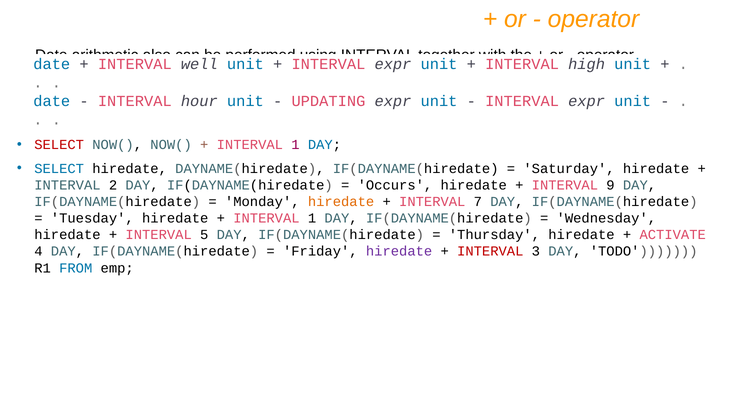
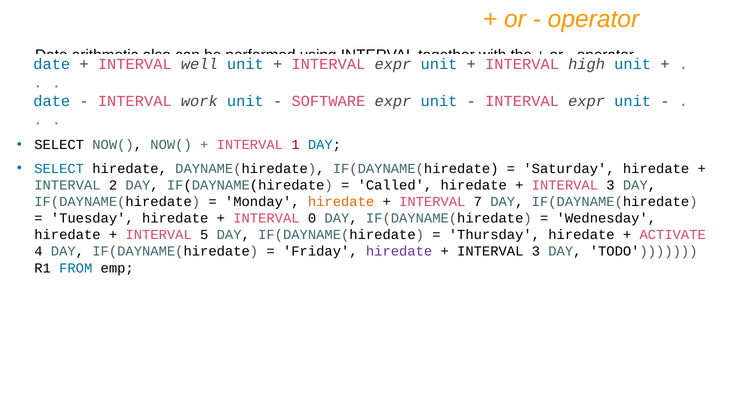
hour: hour -> work
UPDATING: UPDATING -> SOFTWARE
SELECT at (59, 145) colour: red -> black
Occurs: Occurs -> Called
9 at (611, 185): 9 -> 3
1 at (312, 219): 1 -> 0
INTERVAL at (490, 252) colour: red -> black
